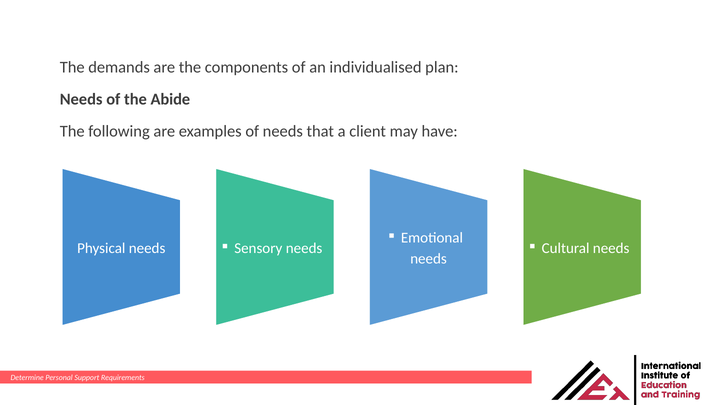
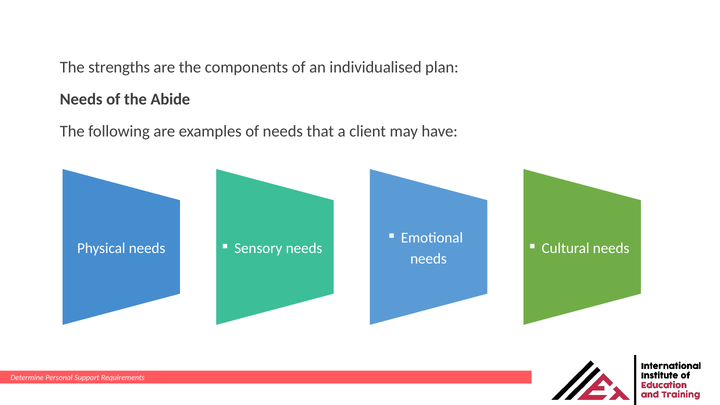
demands: demands -> strengths
